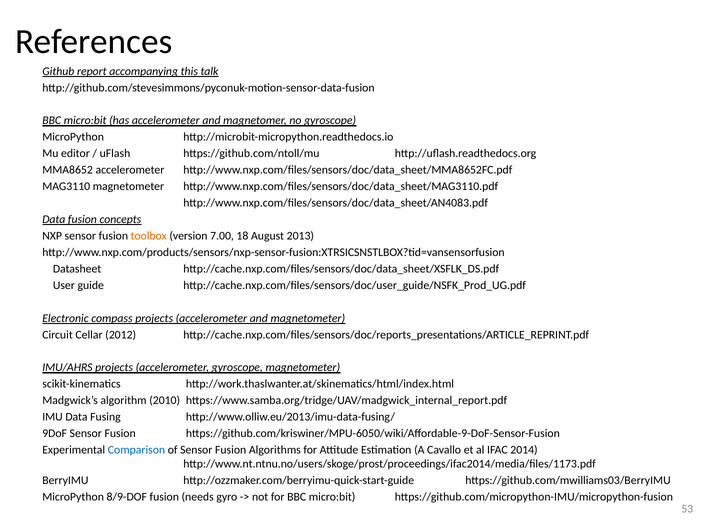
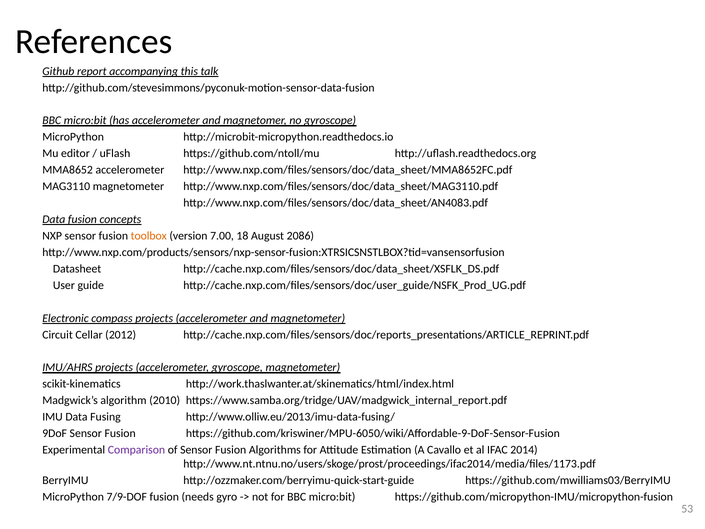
2013: 2013 -> 2086
Comparison colour: blue -> purple
8/9-DOF: 8/9-DOF -> 7/9-DOF
